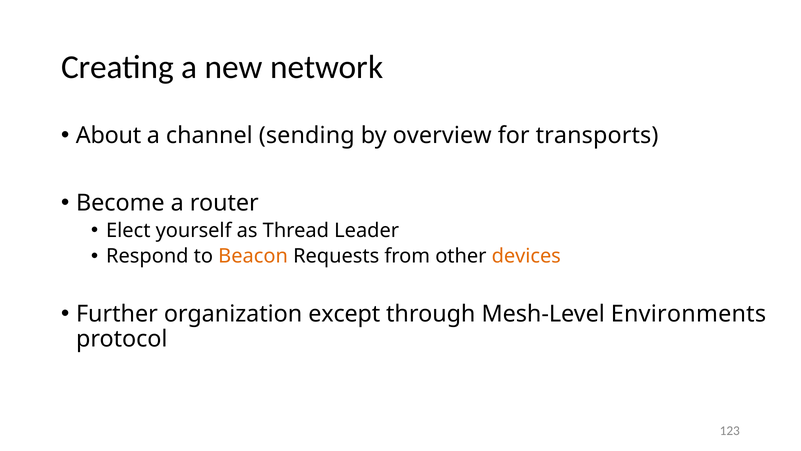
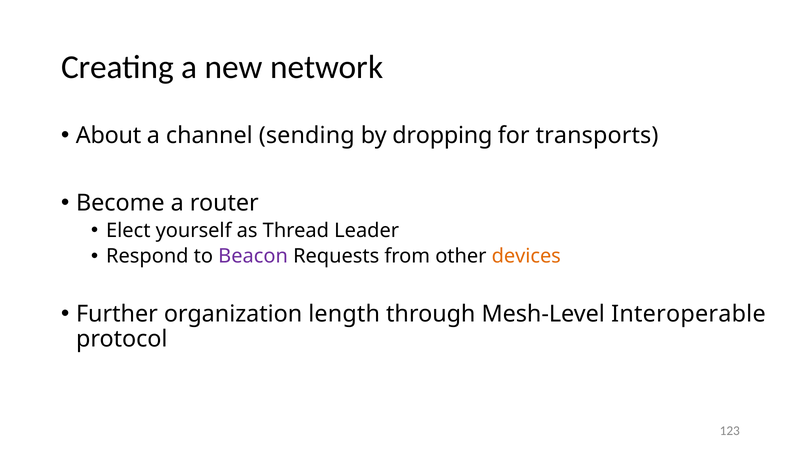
overview: overview -> dropping
Beacon colour: orange -> purple
except: except -> length
Environments: Environments -> Interoperable
